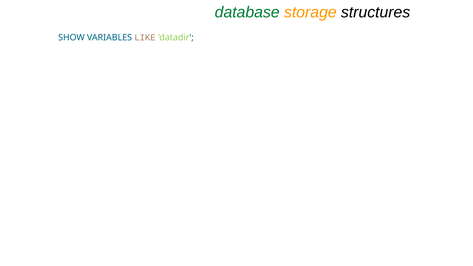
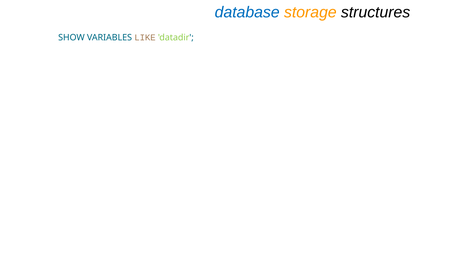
database colour: green -> blue
